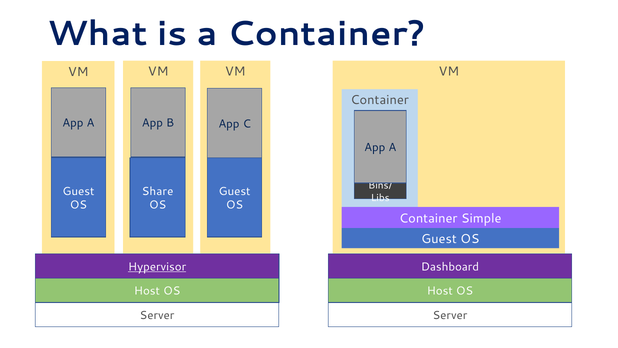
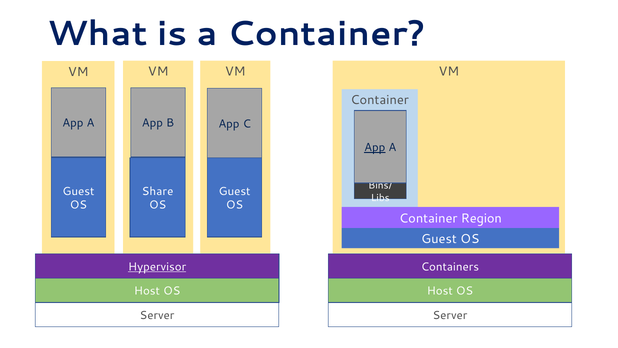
App at (375, 147) underline: none -> present
Simple: Simple -> Region
Dashboard: Dashboard -> Containers
